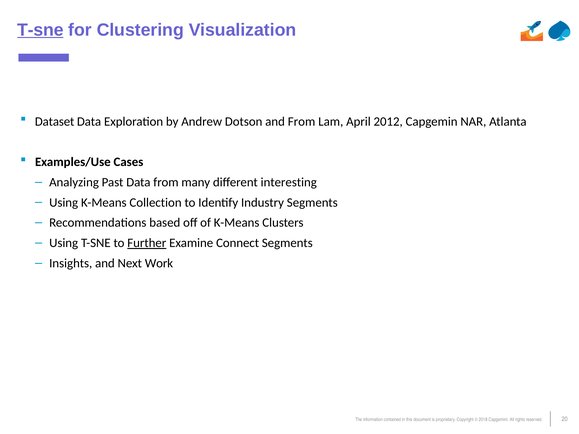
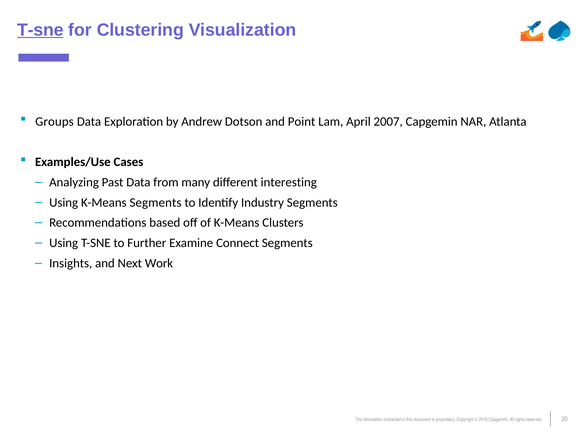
Dataset: Dataset -> Groups
and From: From -> Point
2012: 2012 -> 2007
K-Means Collection: Collection -> Segments
Further underline: present -> none
